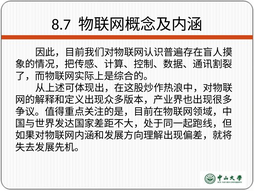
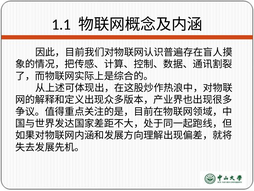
8.7: 8.7 -> 1.1
